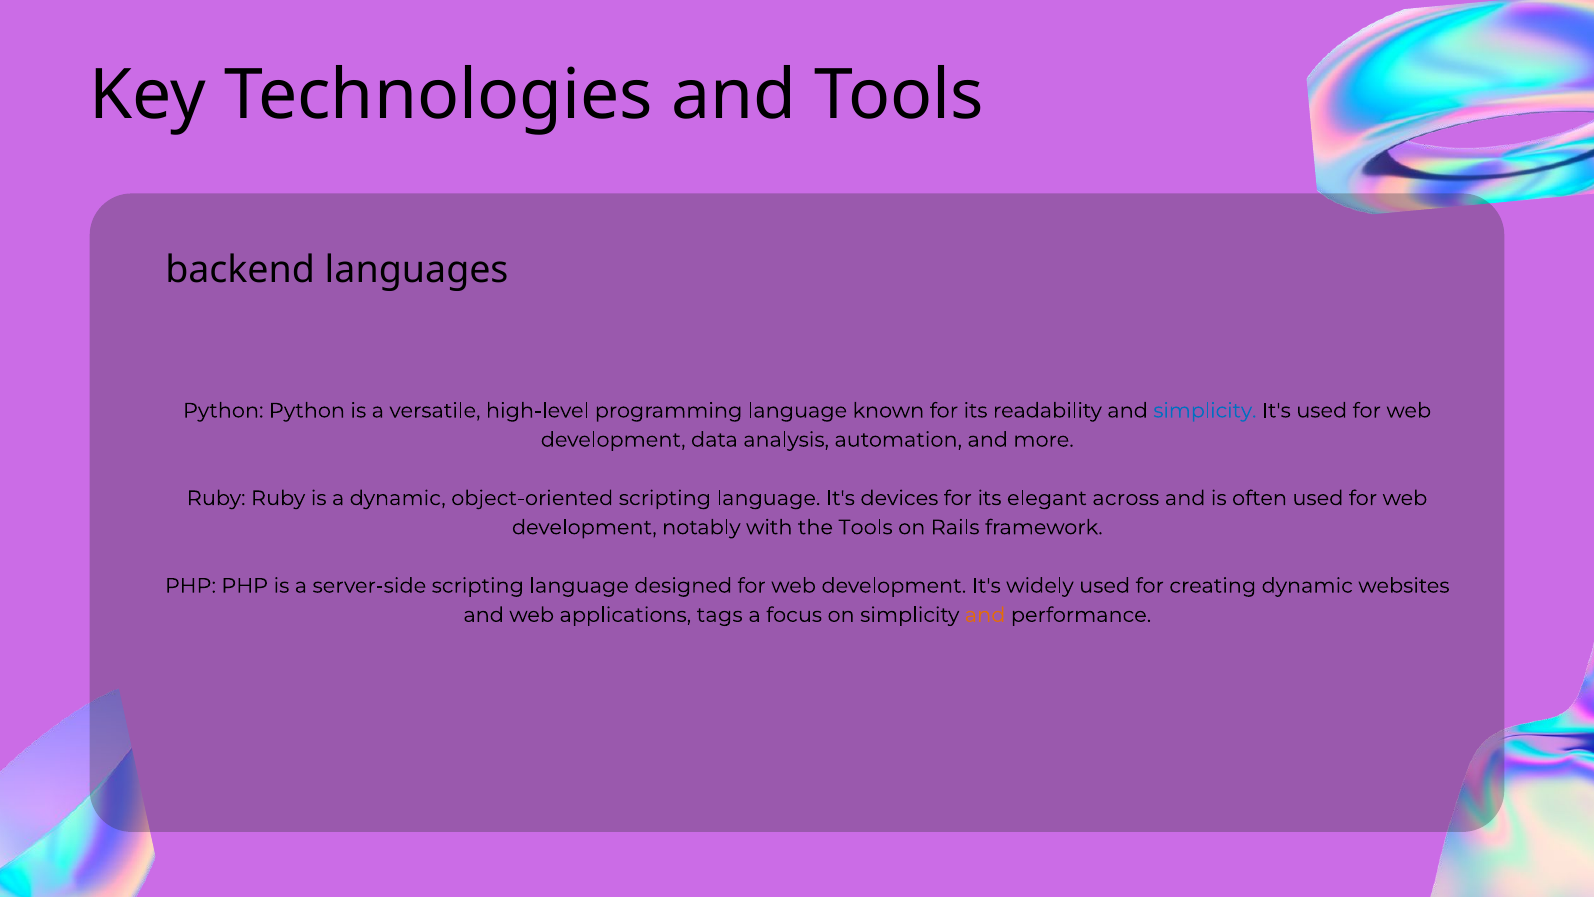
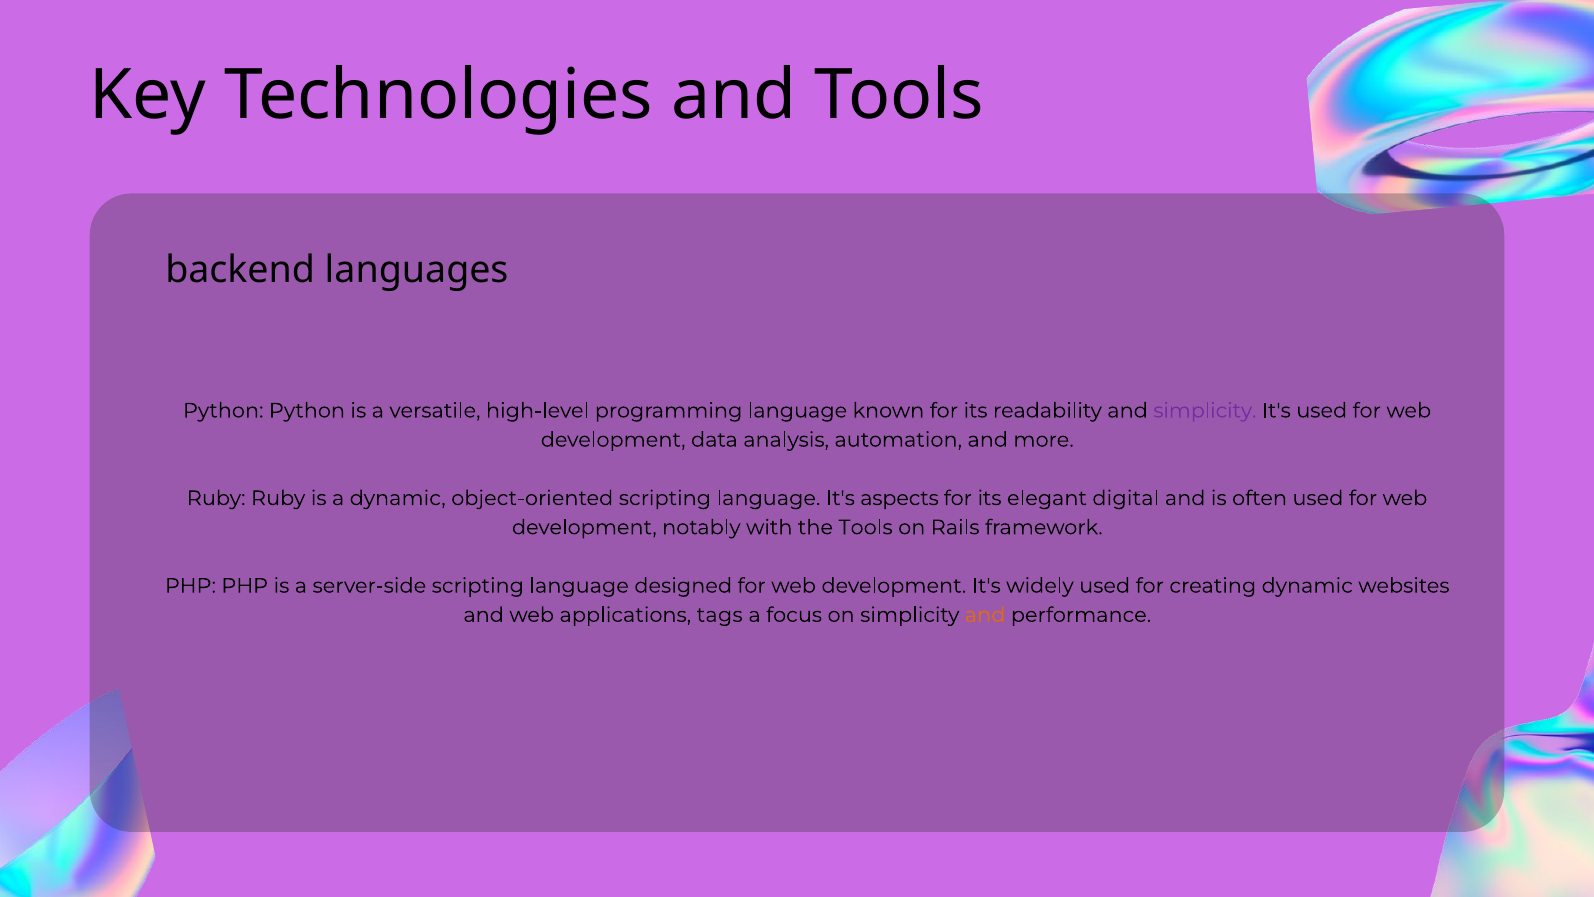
simplicity at (1205, 410) colour: blue -> purple
devices: devices -> aspects
across: across -> digital
